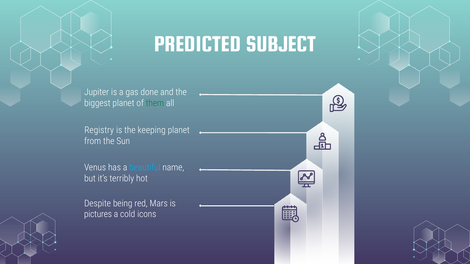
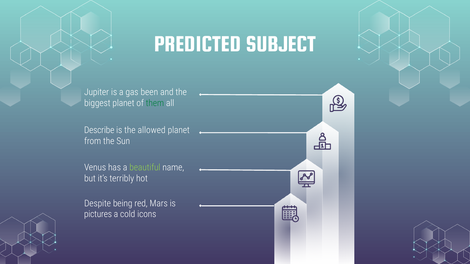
done: done -> been
Registry: Registry -> Describe
keeping: keeping -> allowed
beautiful colour: light blue -> light green
